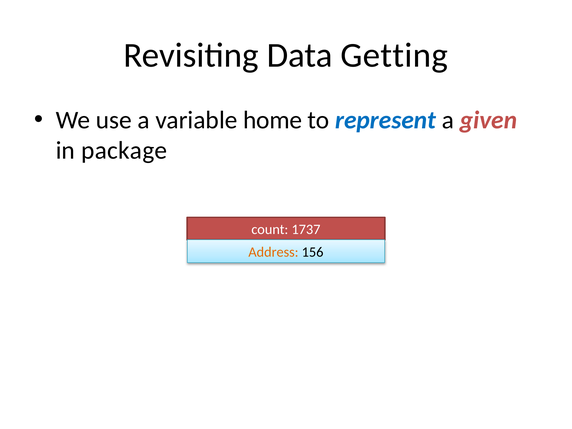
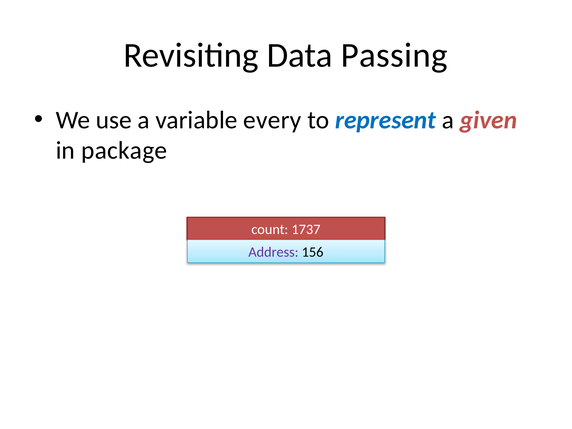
Getting: Getting -> Passing
home: home -> every
Address colour: orange -> purple
